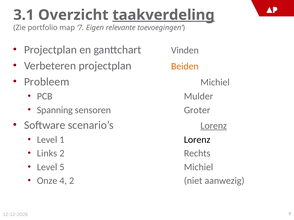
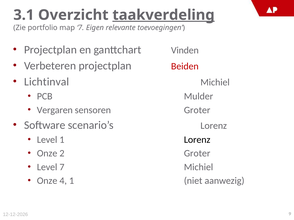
Beiden colour: orange -> red
Probleem: Probleem -> Lichtinval
Spanning: Spanning -> Vergaren
Lorenz at (214, 126) underline: present -> none
Links at (47, 154): Links -> Onze
2 Rechts: Rechts -> Groter
Level 5: 5 -> 7
4 2: 2 -> 1
